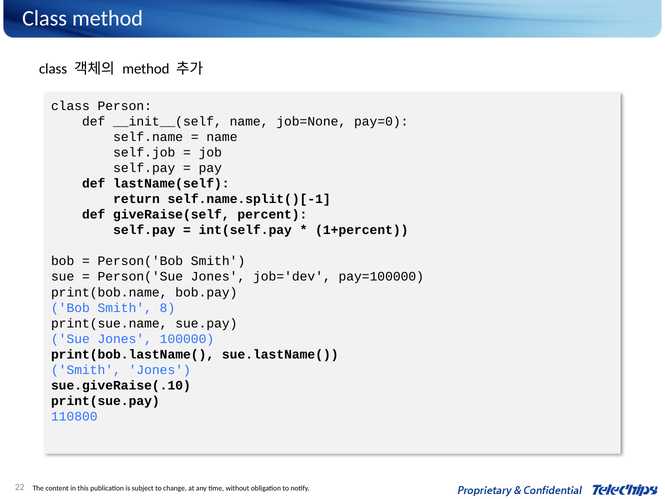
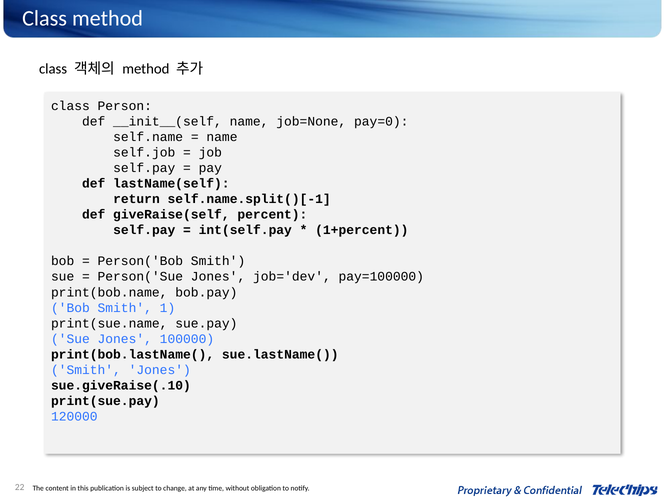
8: 8 -> 1
110800: 110800 -> 120000
